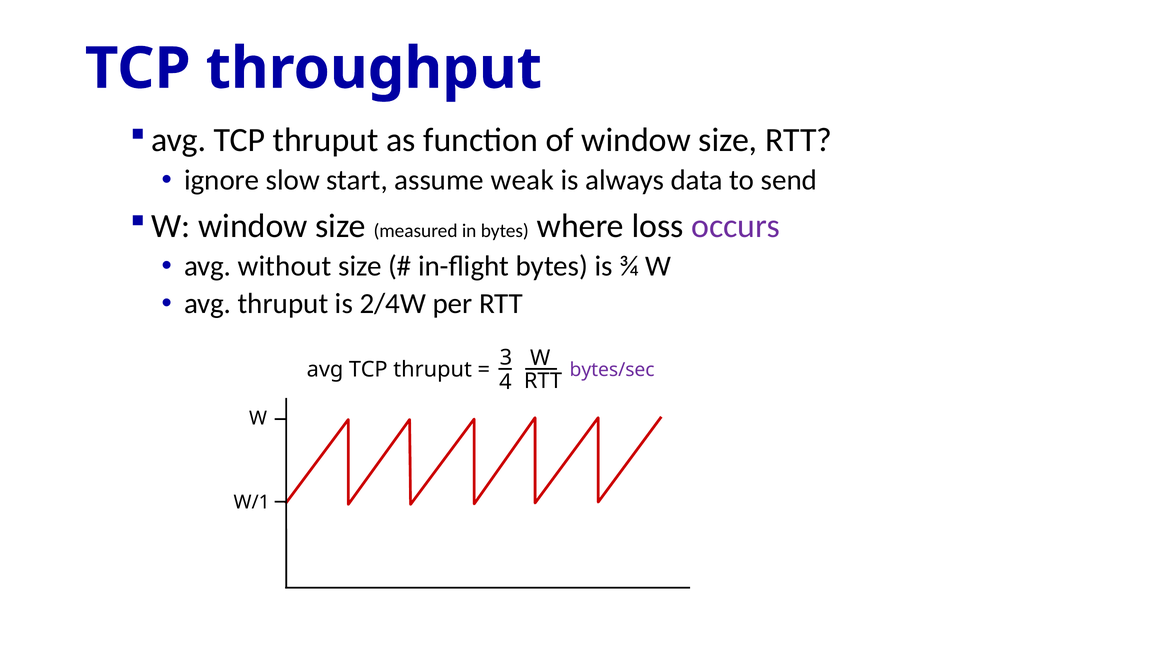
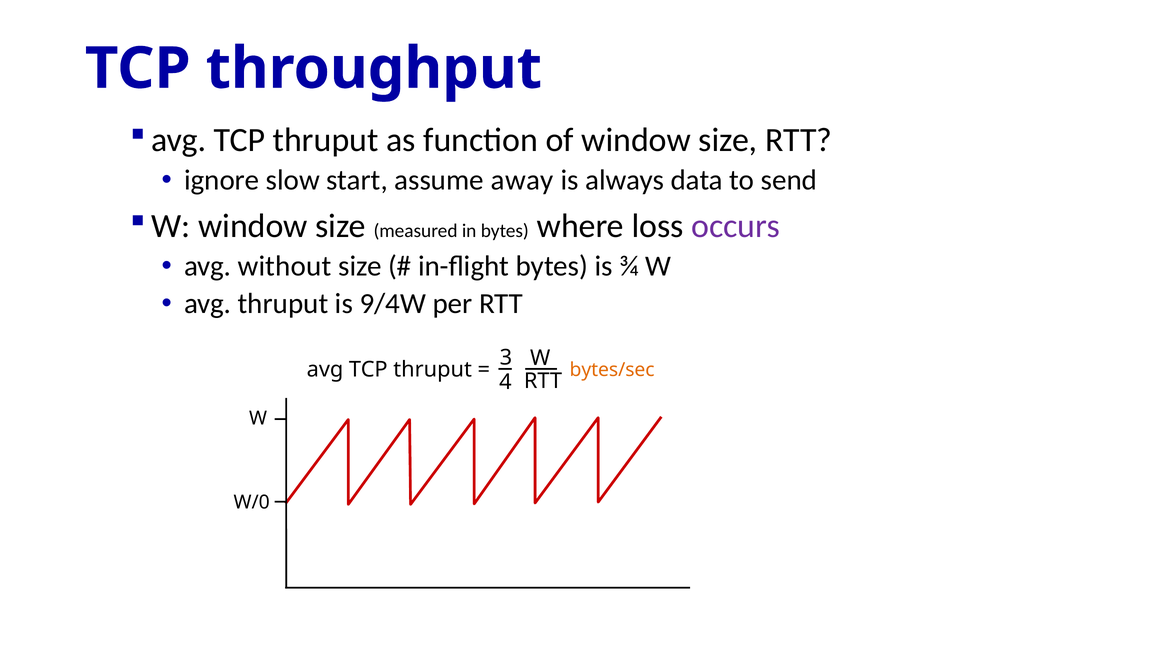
weak: weak -> away
2/4W: 2/4W -> 9/4W
bytes/sec colour: purple -> orange
W/1: W/1 -> W/0
